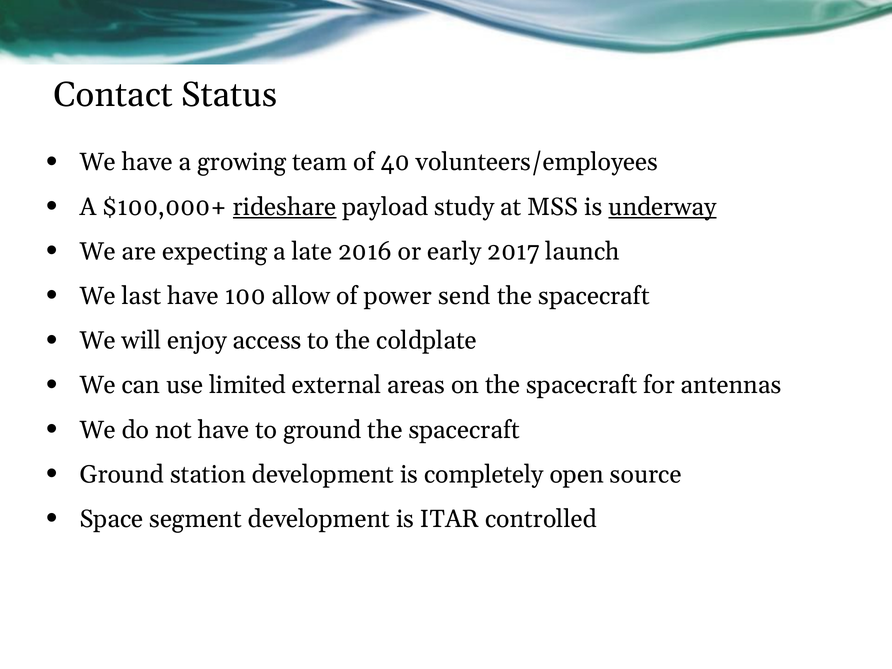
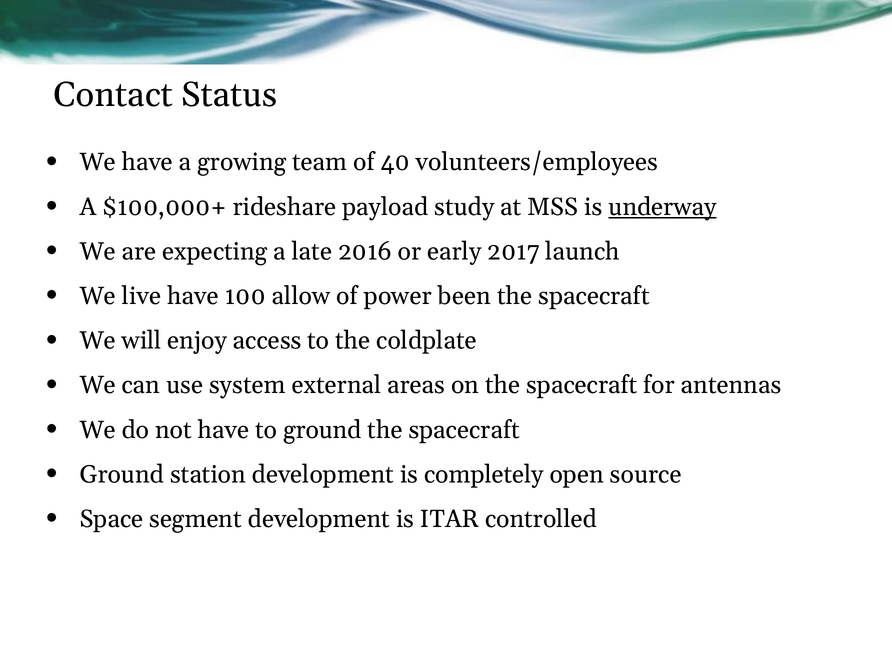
rideshare underline: present -> none
last: last -> live
send: send -> been
limited: limited -> system
